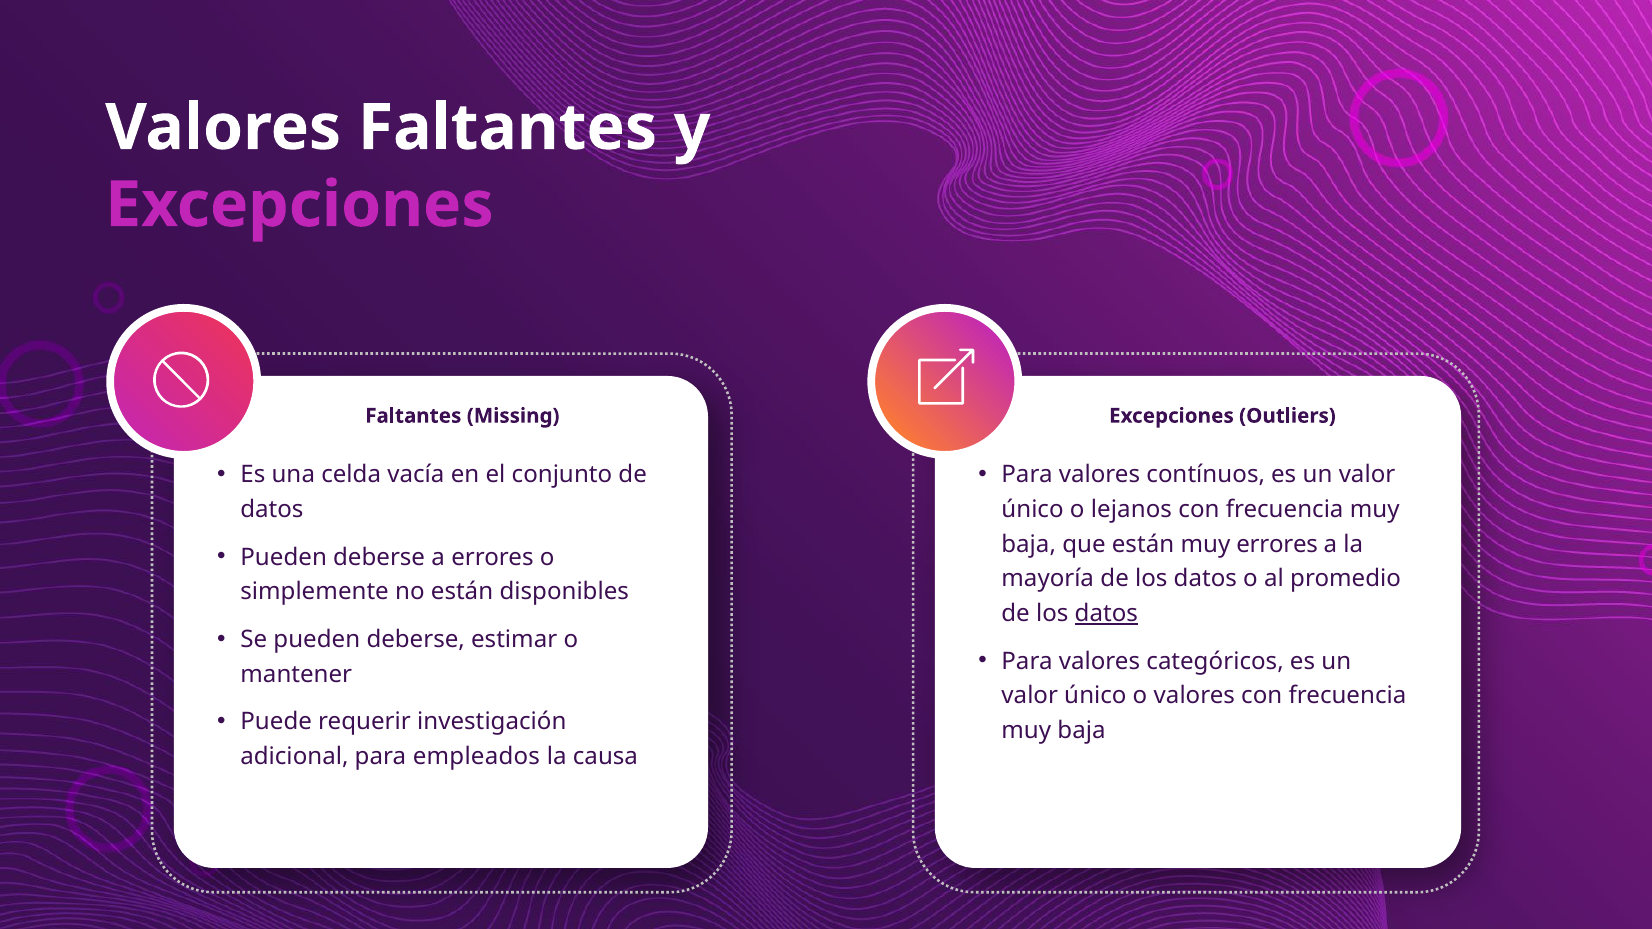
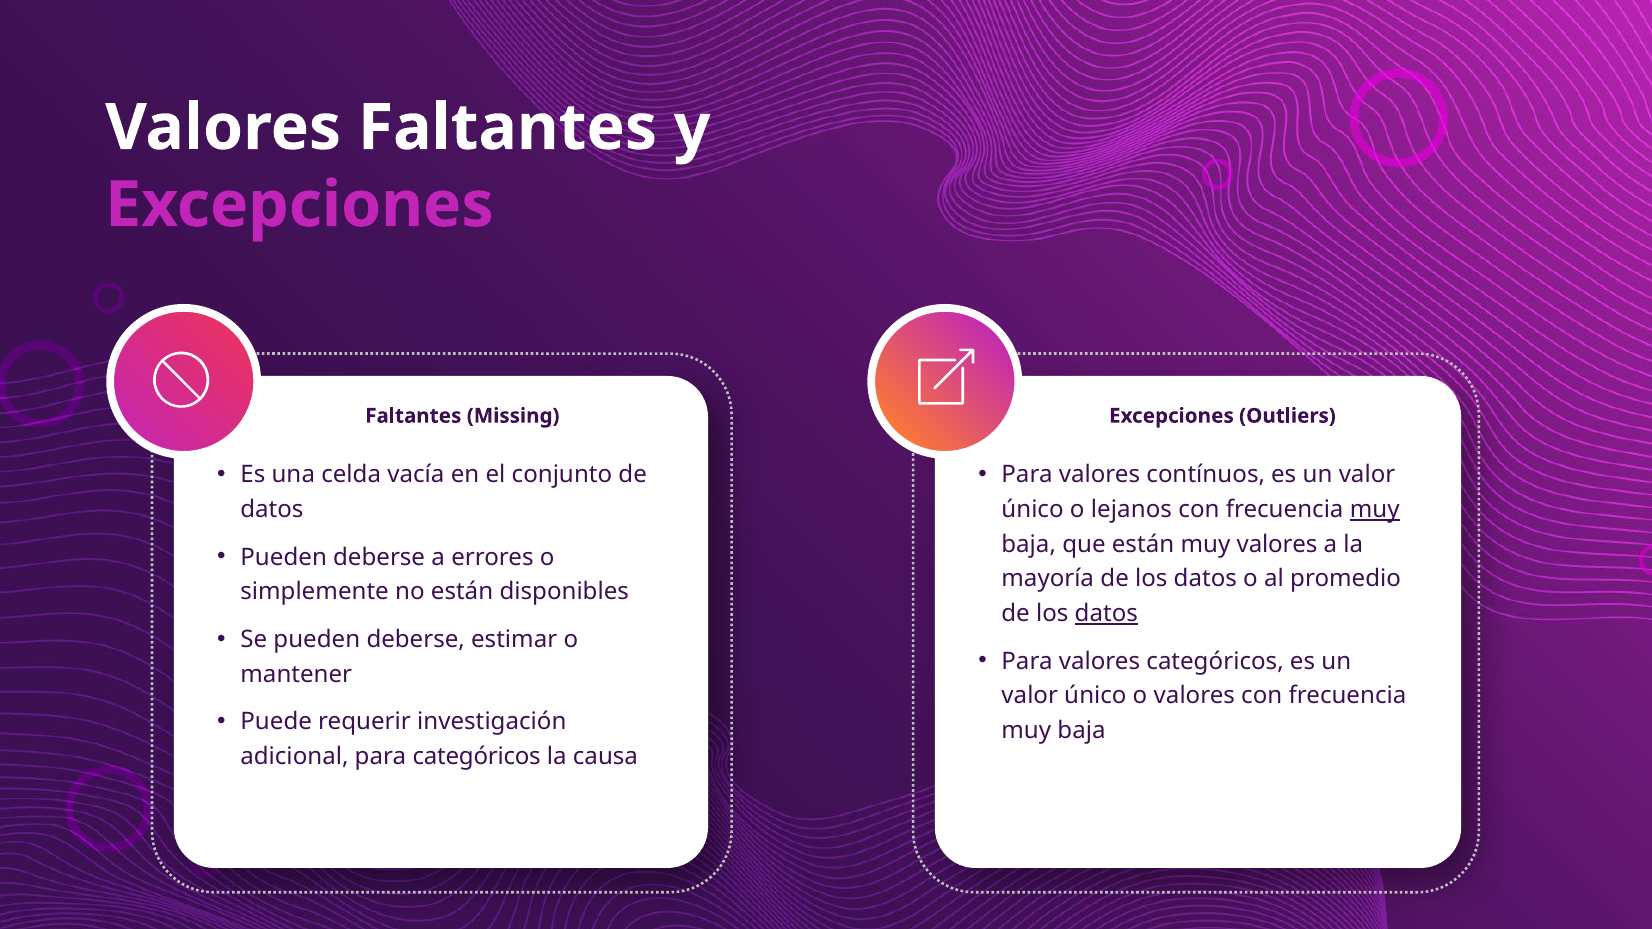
muy at (1375, 510) underline: none -> present
muy errores: errores -> valores
para empleados: empleados -> categóricos
